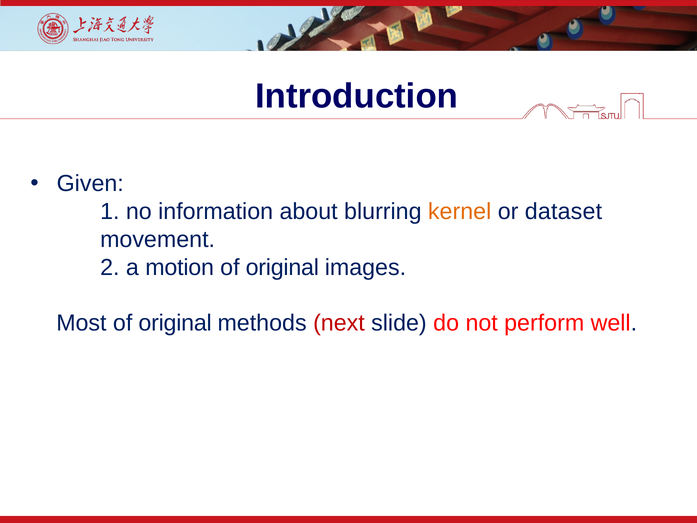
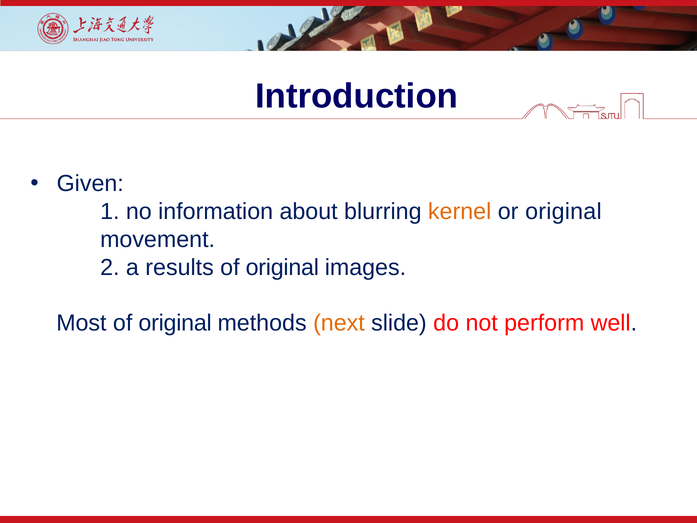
or dataset: dataset -> original
motion: motion -> results
next colour: red -> orange
